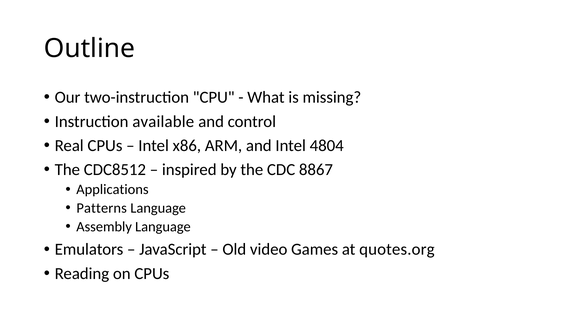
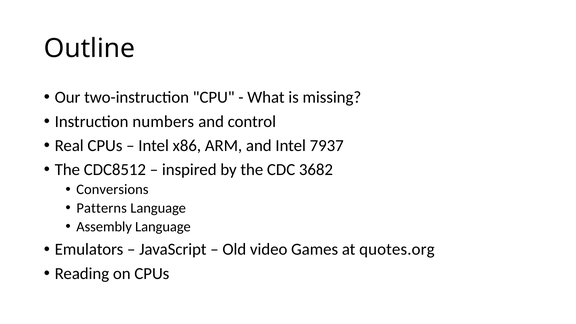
available: available -> numbers
4804: 4804 -> 7937
8867: 8867 -> 3682
Applications: Applications -> Conversions
